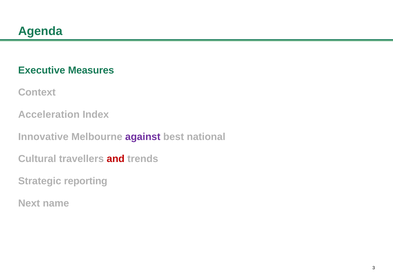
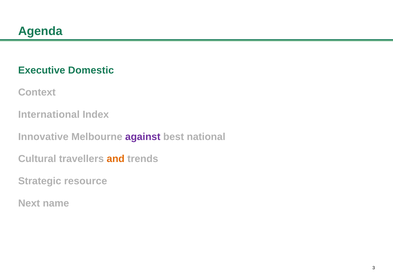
Measures: Measures -> Domestic
Acceleration: Acceleration -> International
and colour: red -> orange
reporting: reporting -> resource
